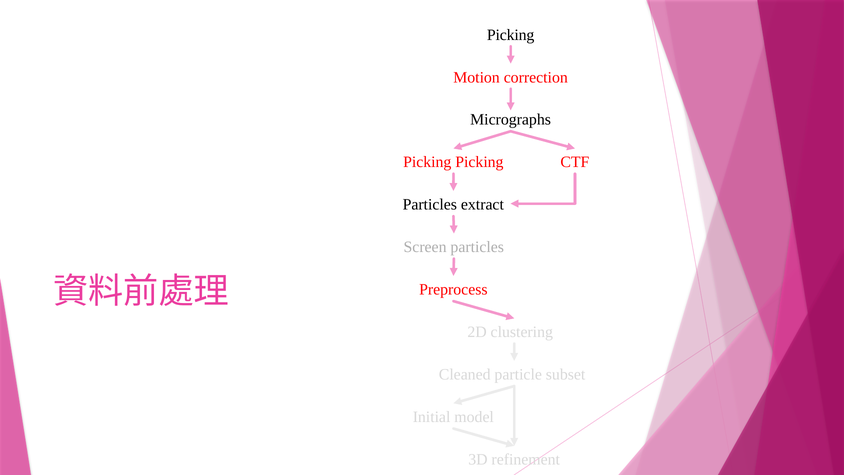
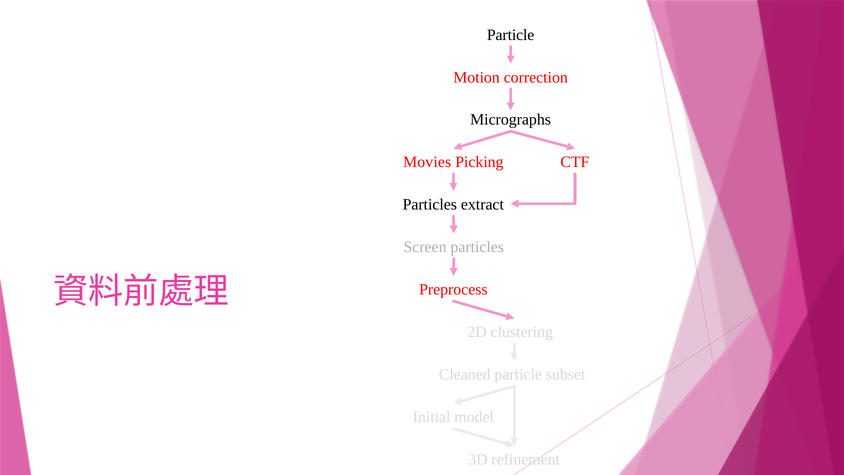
Picking at (511, 35): Picking -> Particle
Picking at (427, 162): Picking -> Movies
